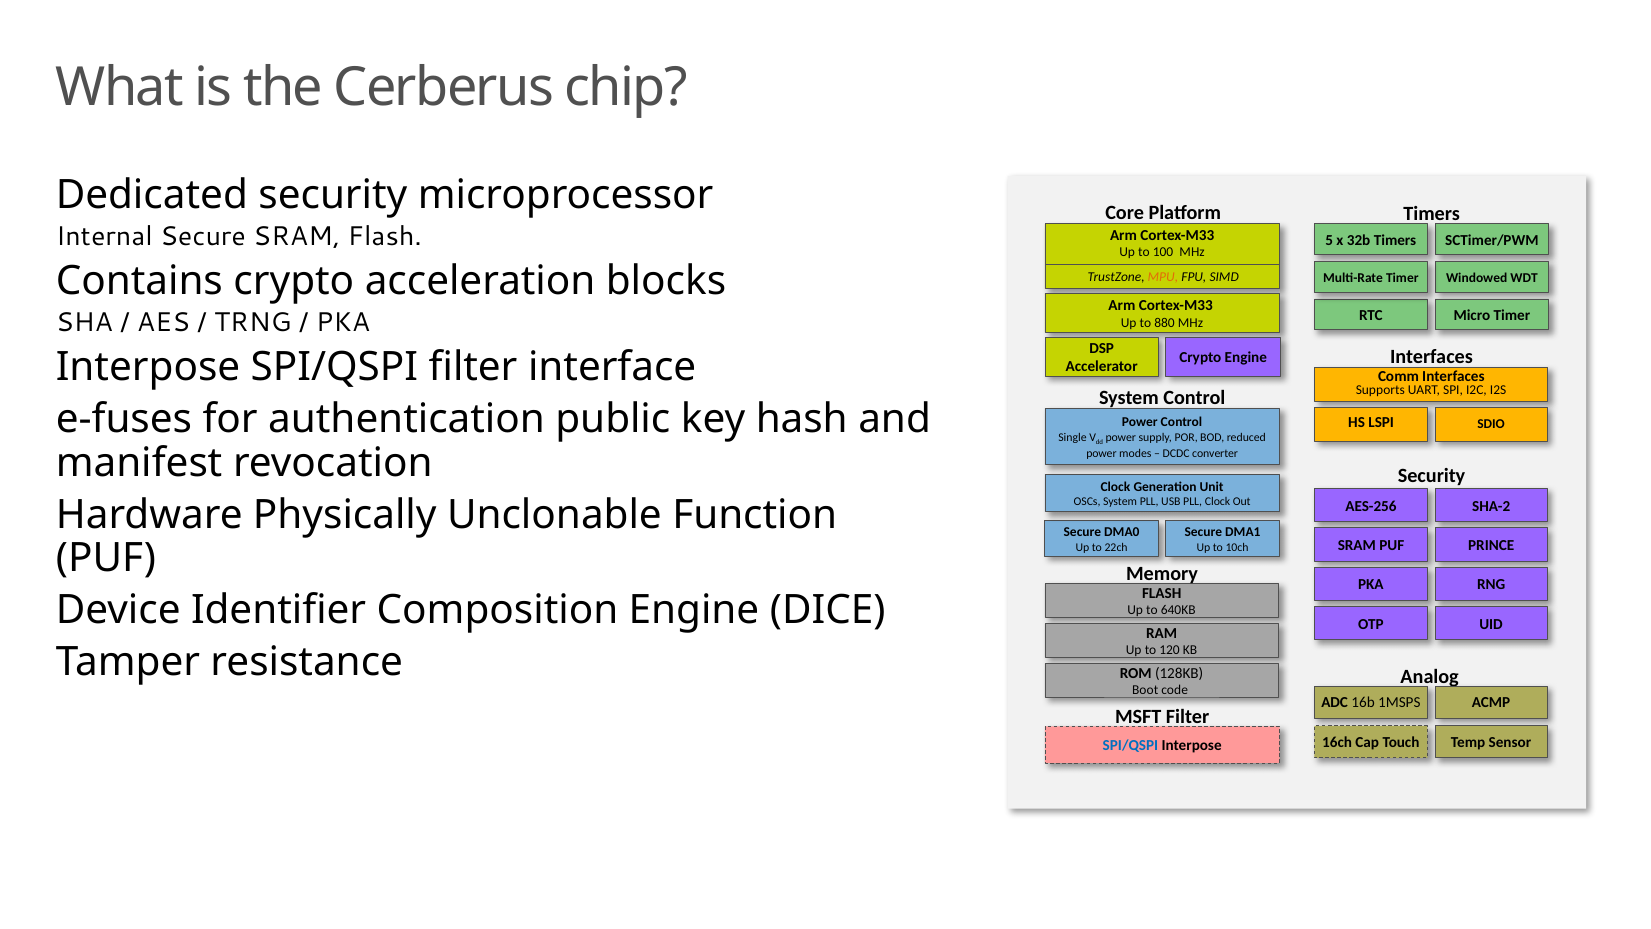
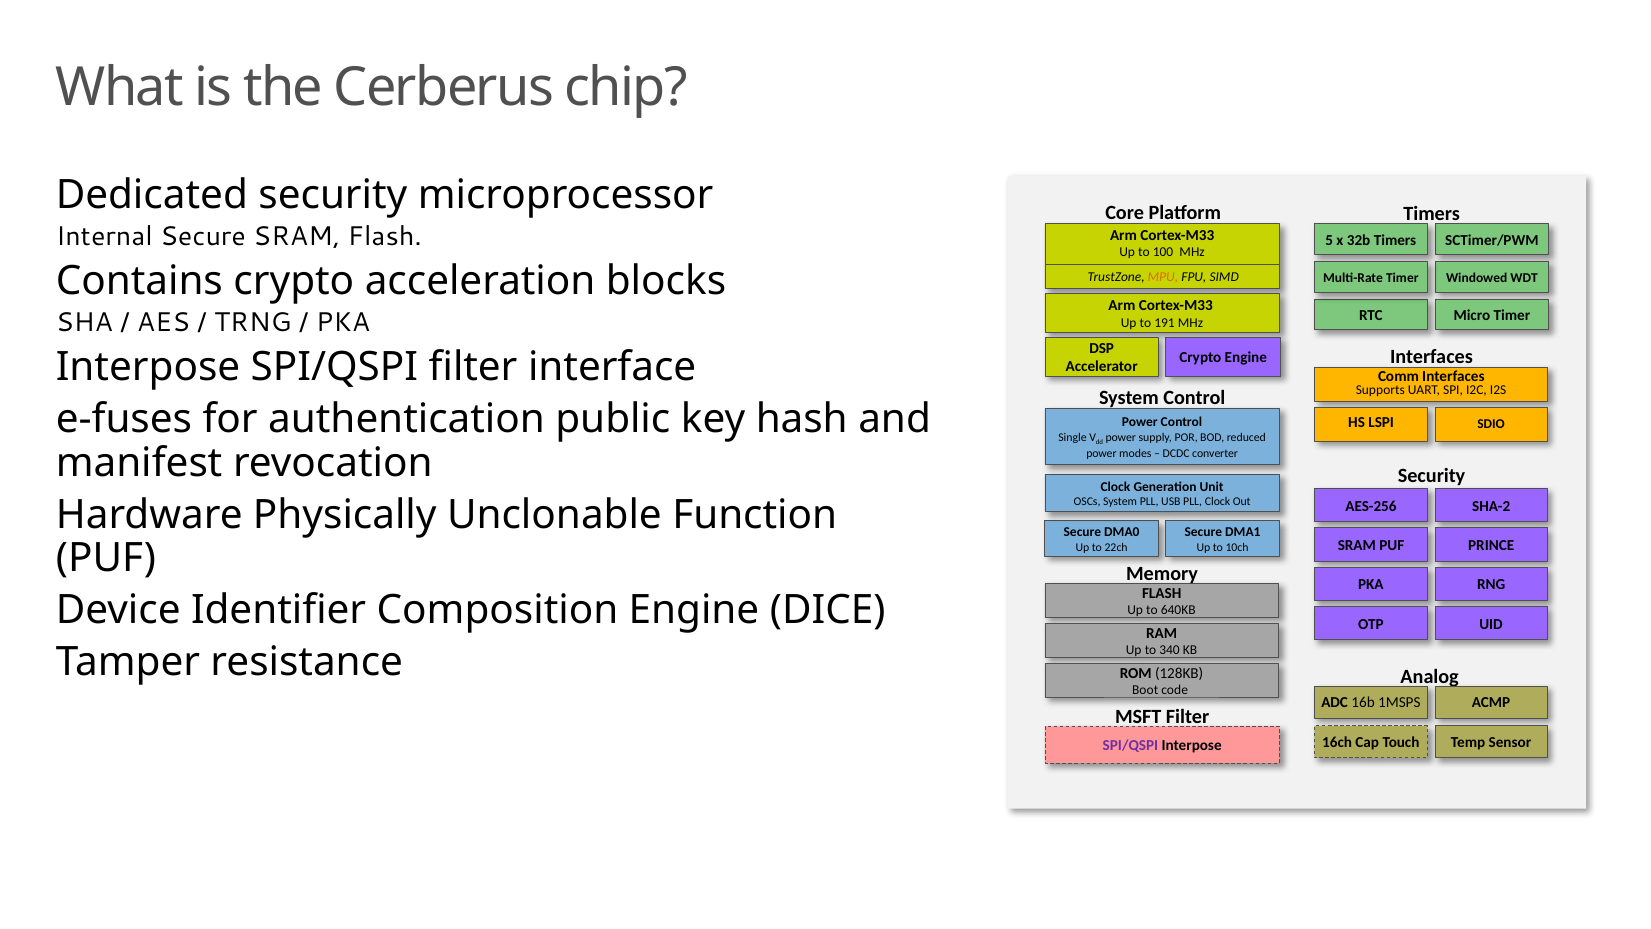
880: 880 -> 191
120: 120 -> 340
SPI/QSPI at (1130, 745) colour: blue -> purple
